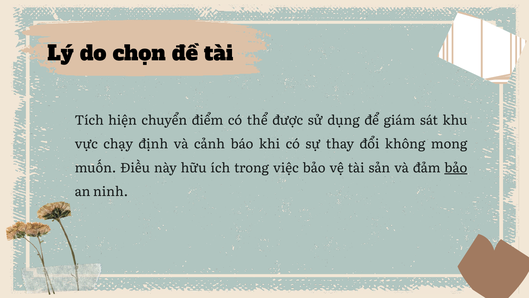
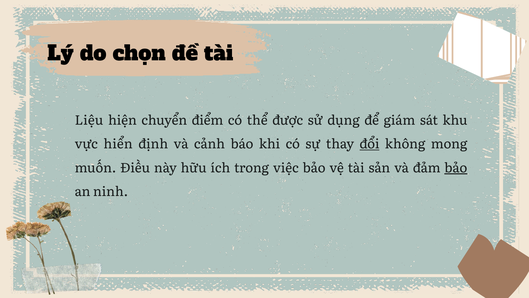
Tích: Tích -> Liệu
chạy: chạy -> hiển
đổi underline: none -> present
